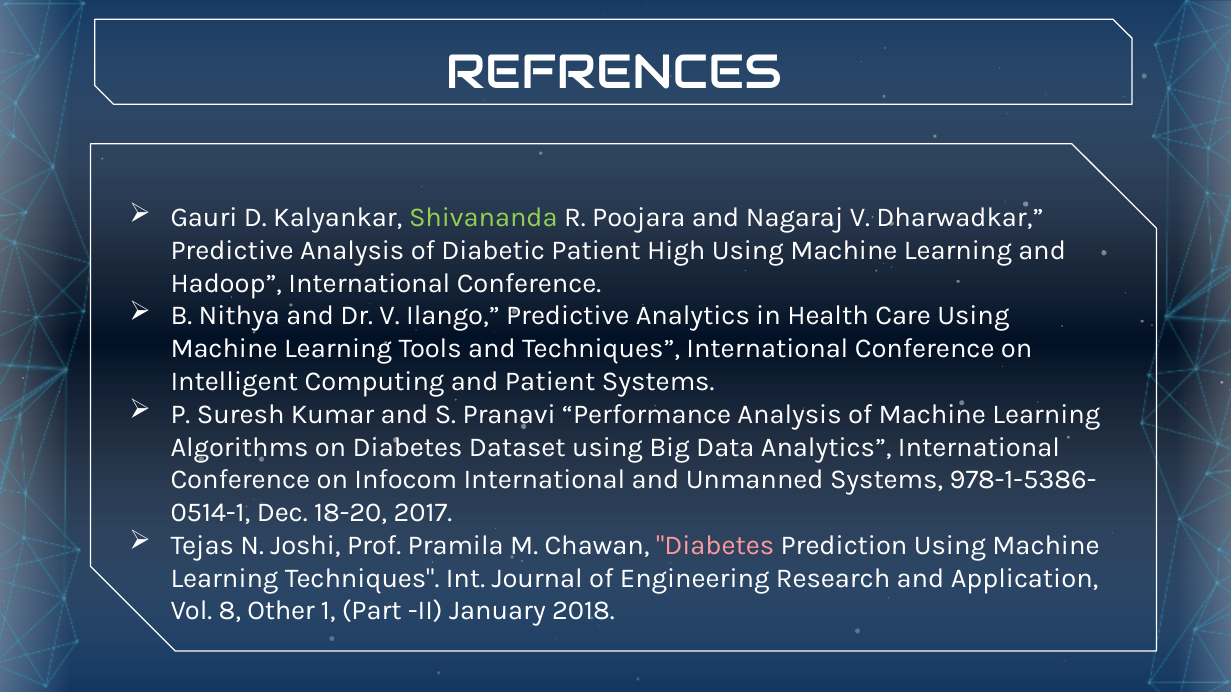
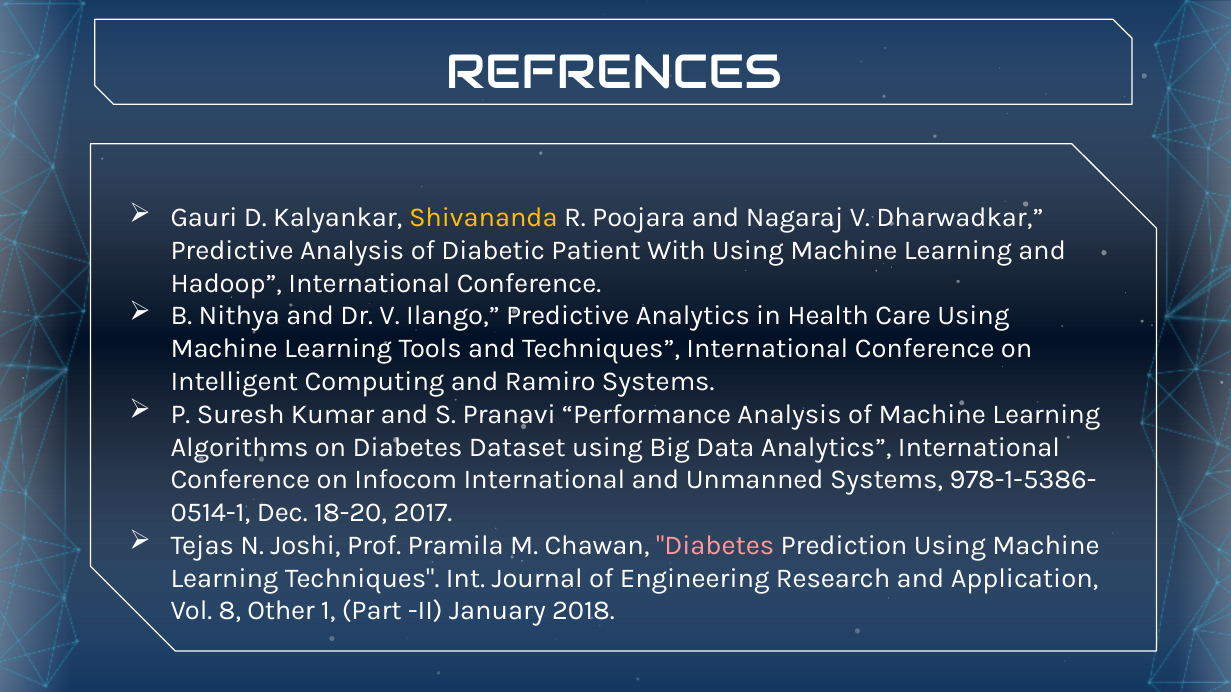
Shivananda colour: light green -> yellow
High: High -> With
and Patient: Patient -> Ramiro
